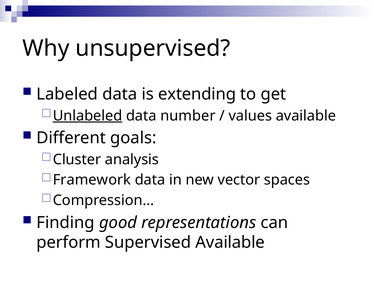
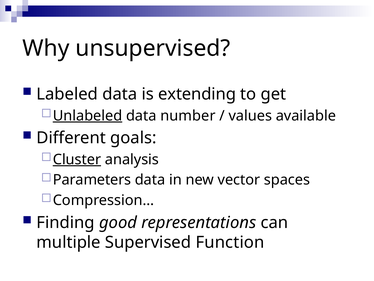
Cluster underline: none -> present
Framework: Framework -> Parameters
perform: perform -> multiple
Supervised Available: Available -> Function
